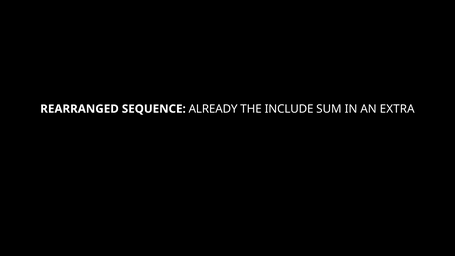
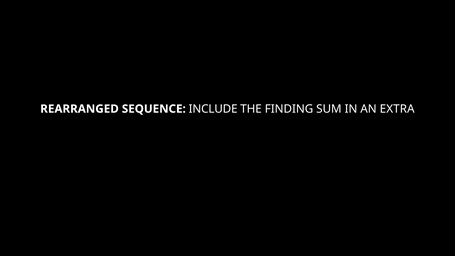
ALREADY: ALREADY -> INCLUDE
INCLUDE: INCLUDE -> FINDING
